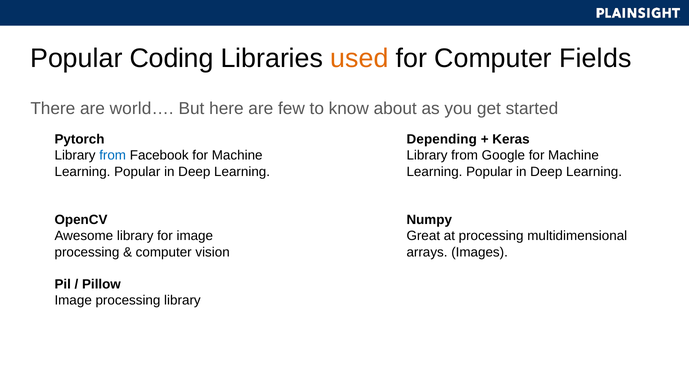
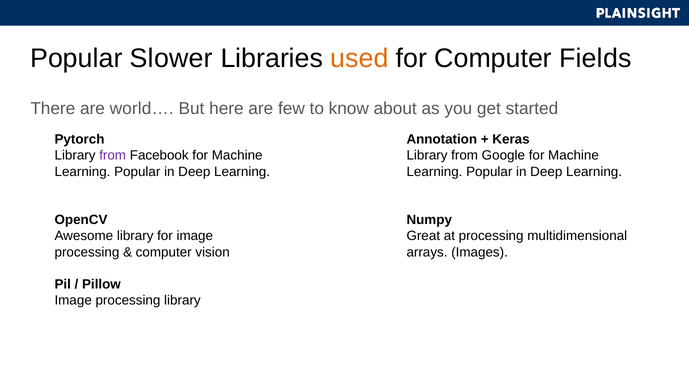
Coding: Coding -> Slower
Depending: Depending -> Annotation
from at (113, 155) colour: blue -> purple
